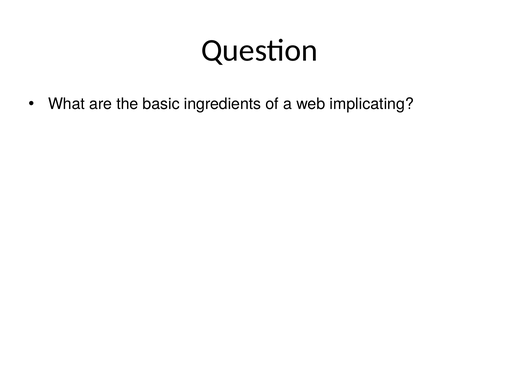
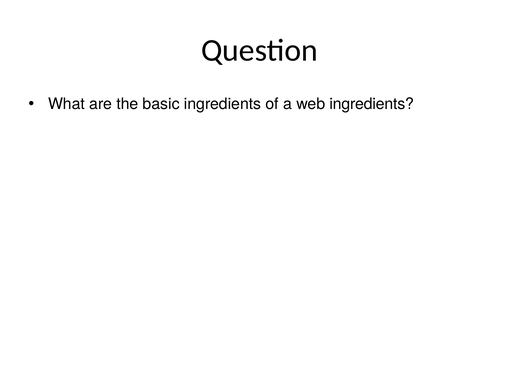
web implicating: implicating -> ingredients
